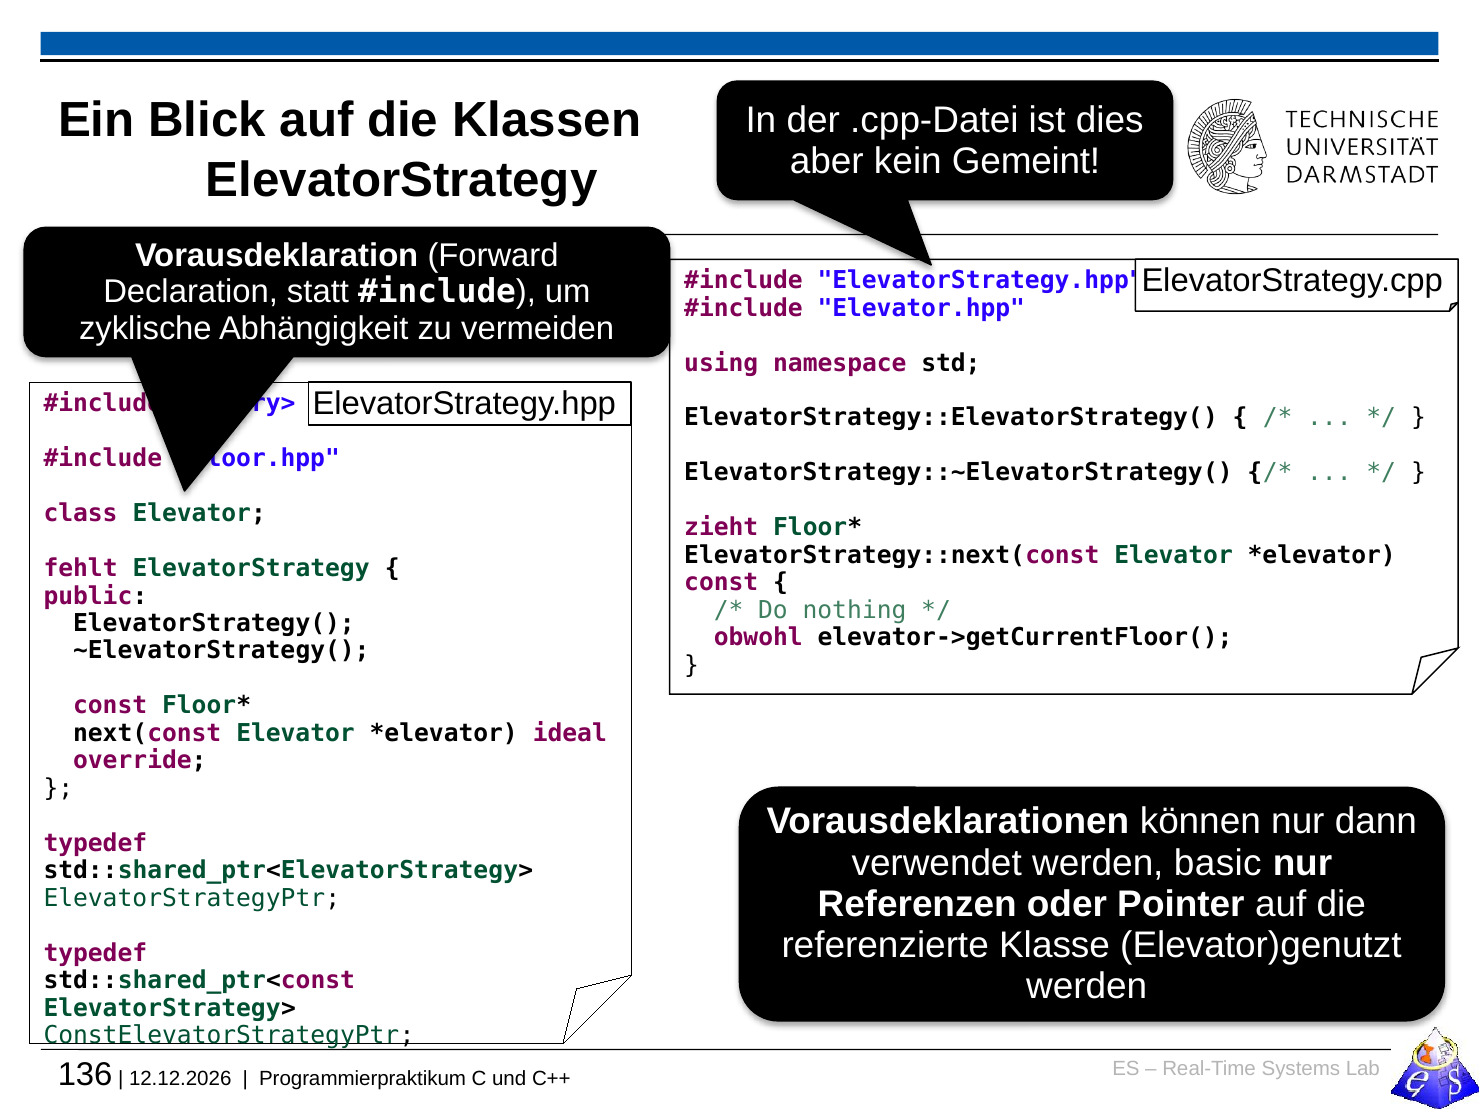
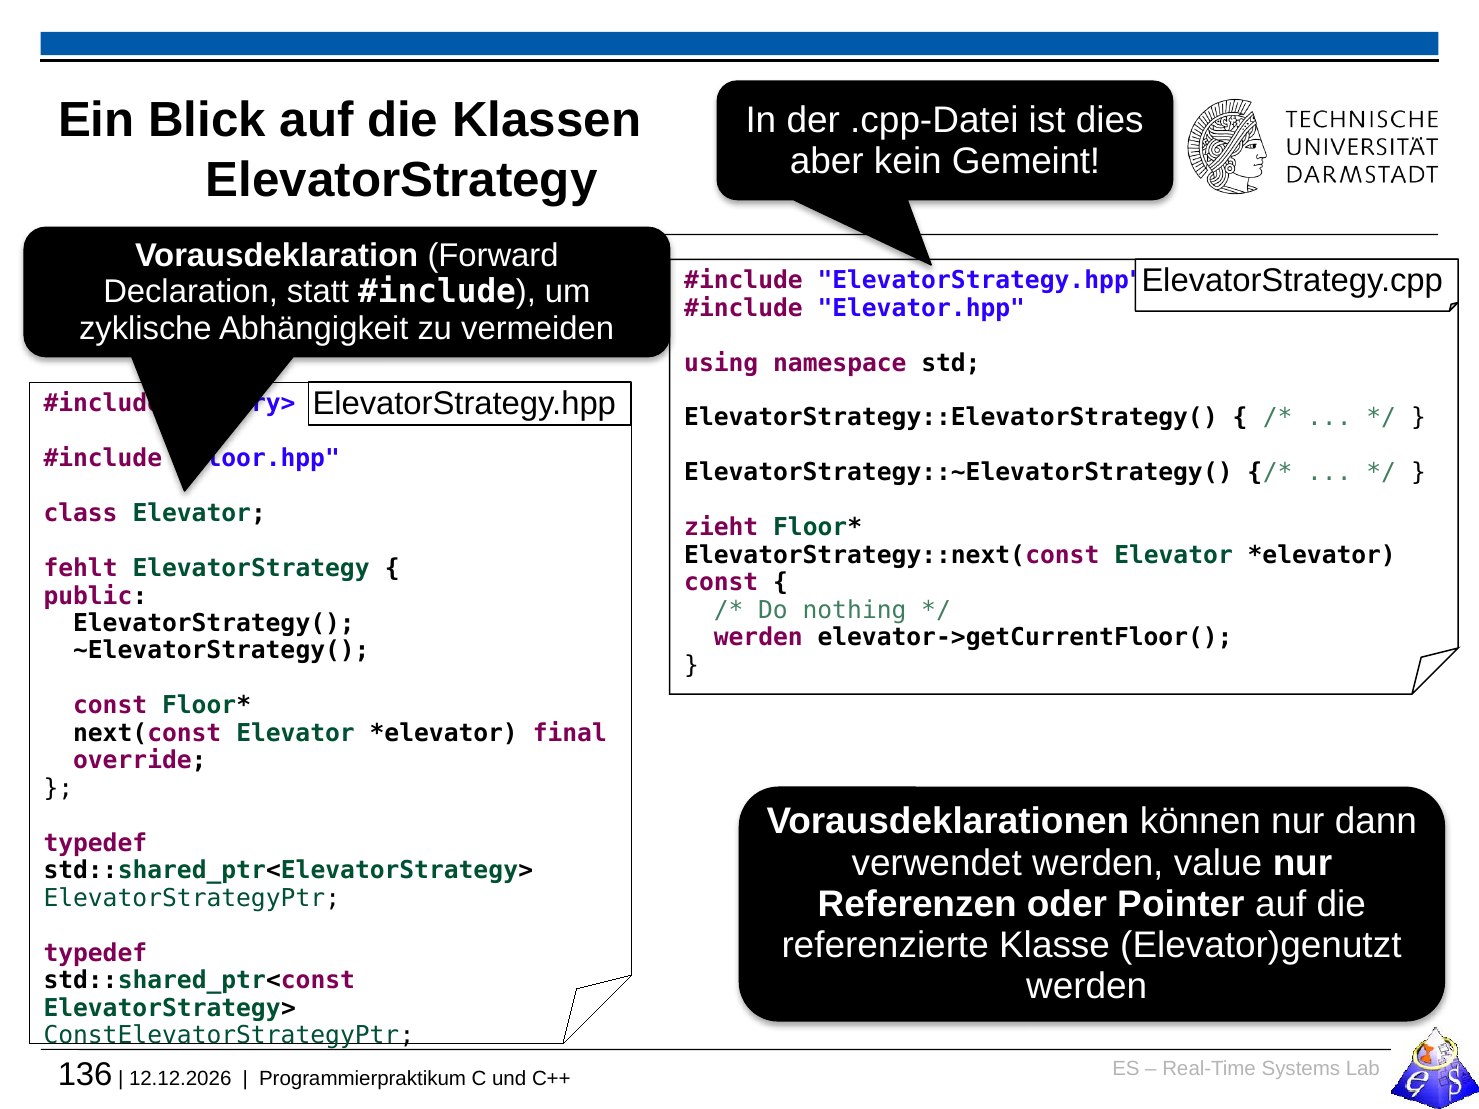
obwohl at (758, 638): obwohl -> werden
ideal: ideal -> final
basic: basic -> value
